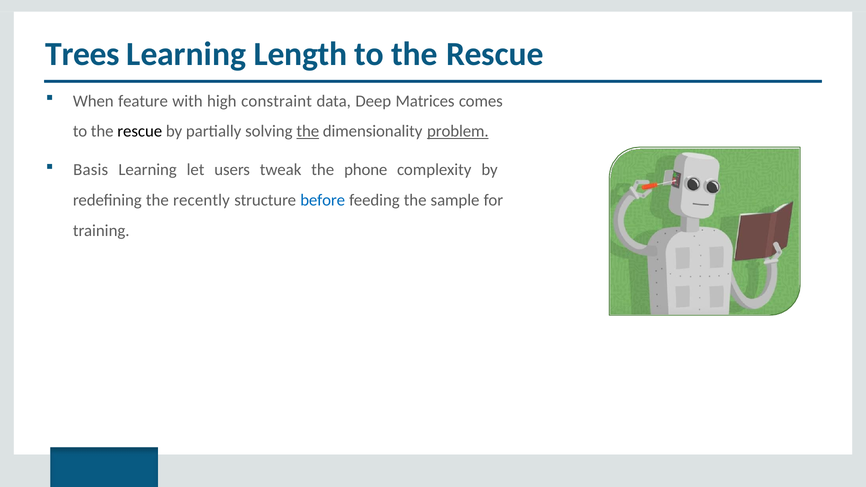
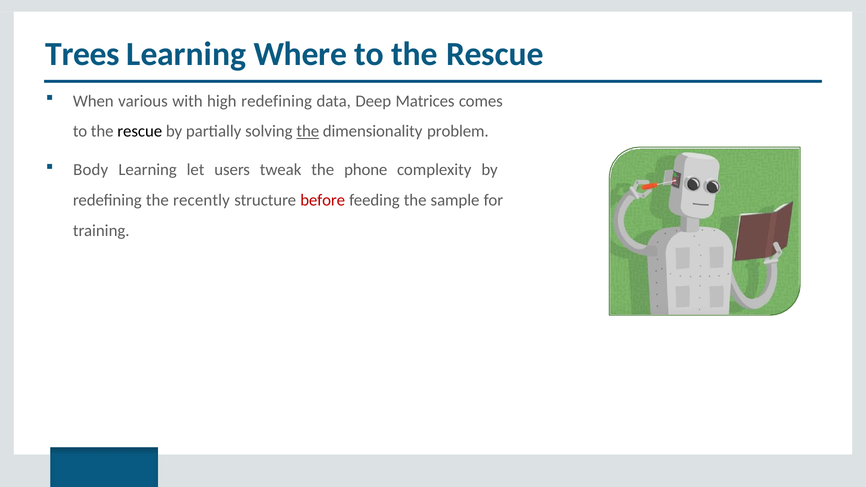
Length: Length -> Where
feature: feature -> various
high constraint: constraint -> redefining
problem underline: present -> none
Basis: Basis -> Body
before colour: blue -> red
